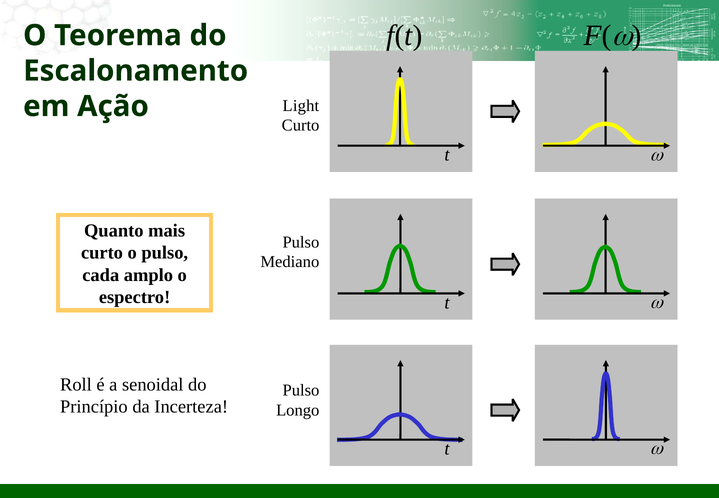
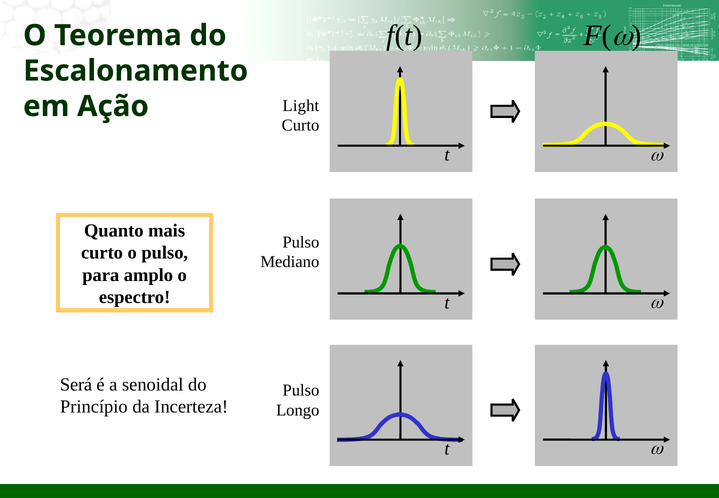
cada: cada -> para
Roll: Roll -> Será
